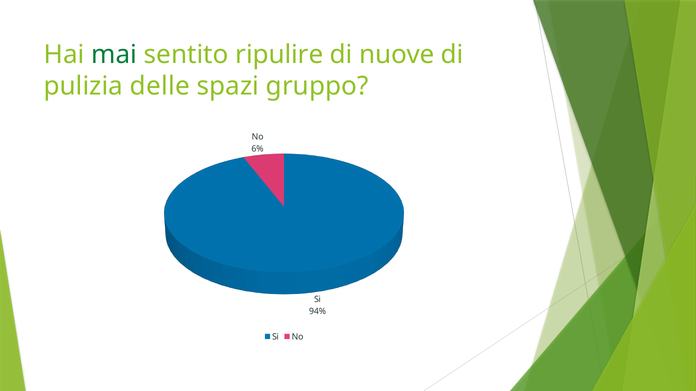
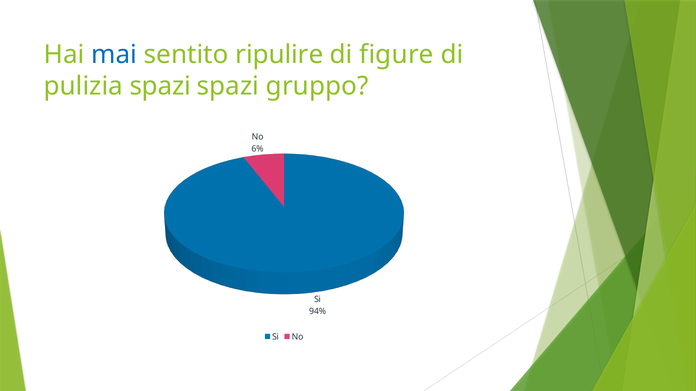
mai colour: green -> blue
nuove: nuove -> figure
pulizia delle: delle -> spazi
